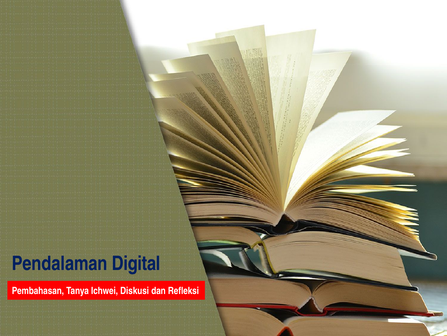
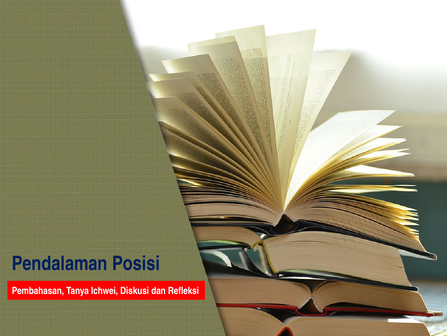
Digital: Digital -> Posisi
